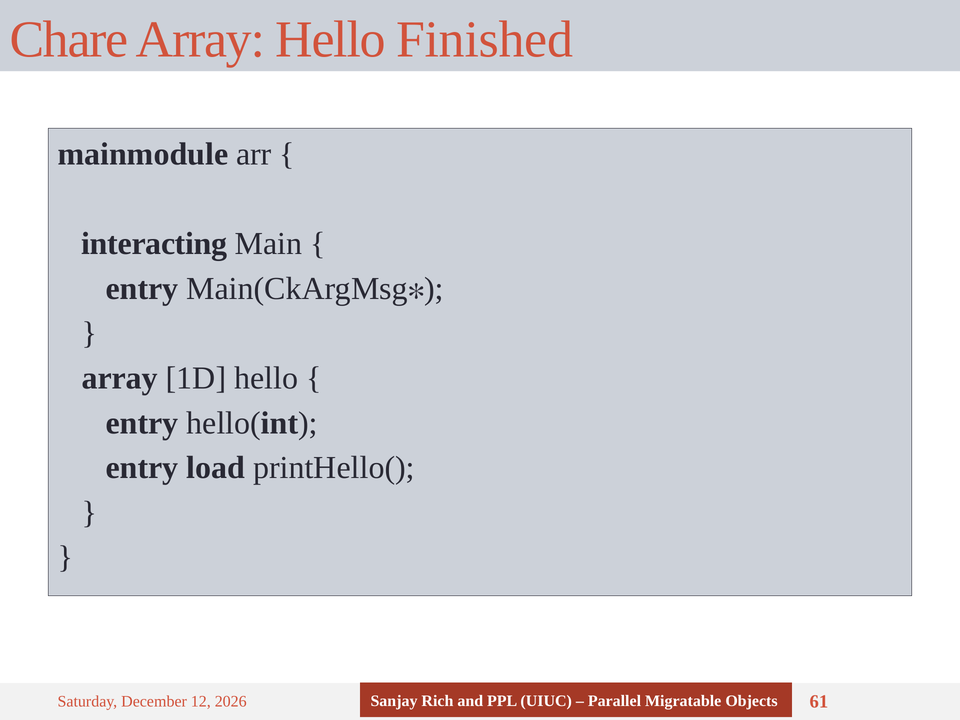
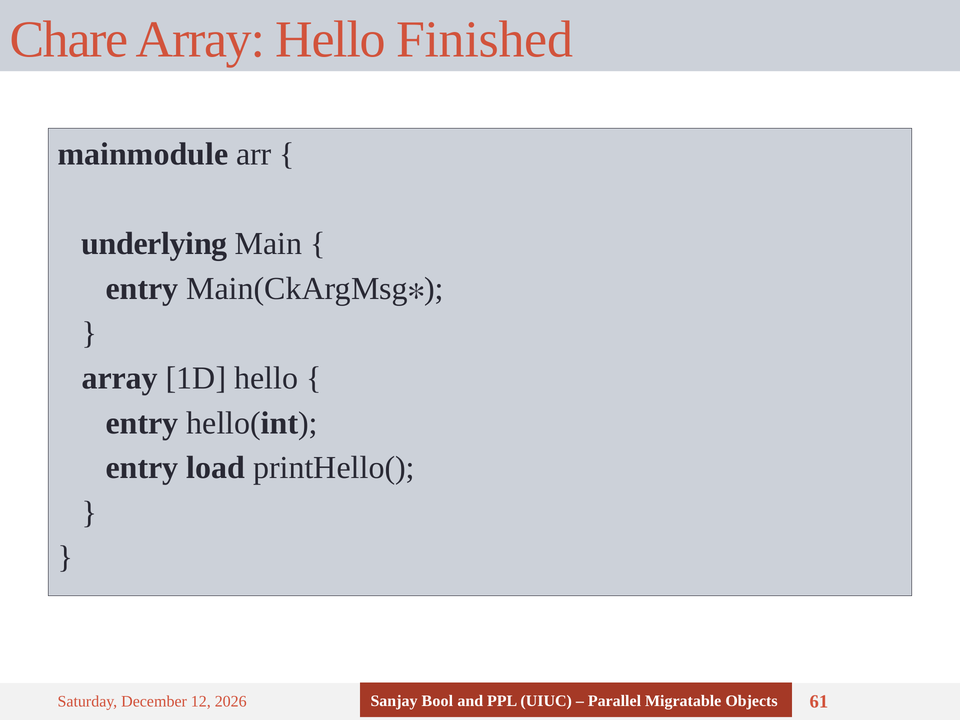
interacting: interacting -> underlying
Rich: Rich -> Bool
